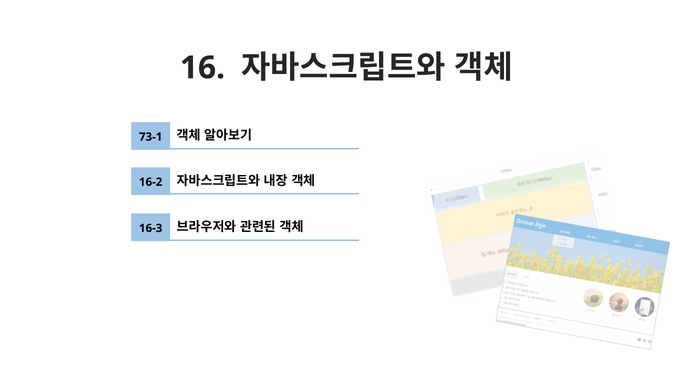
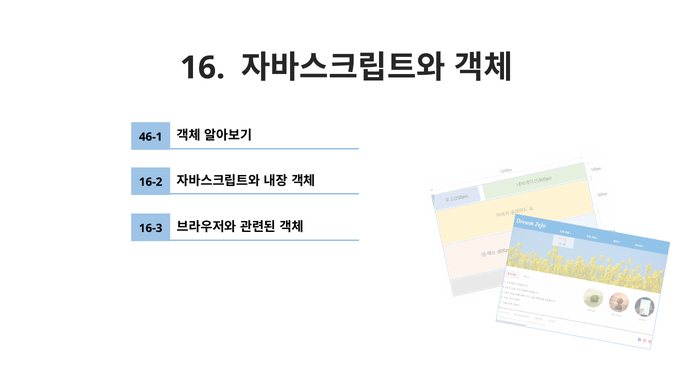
73-1: 73-1 -> 46-1
